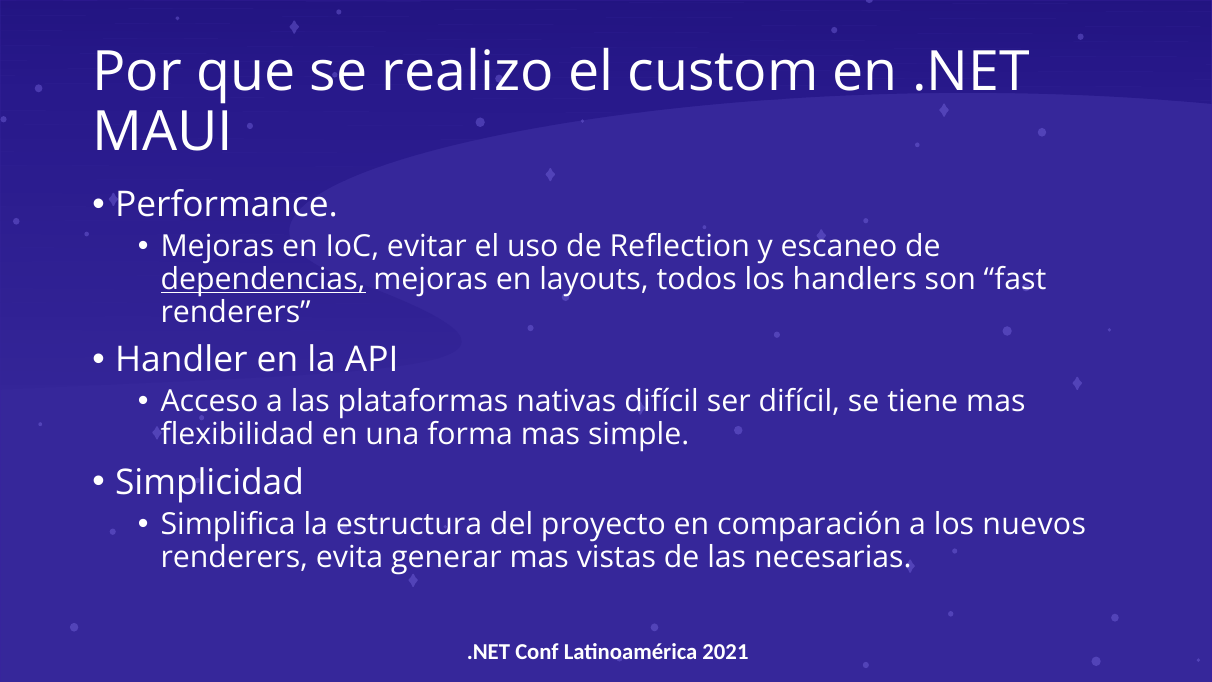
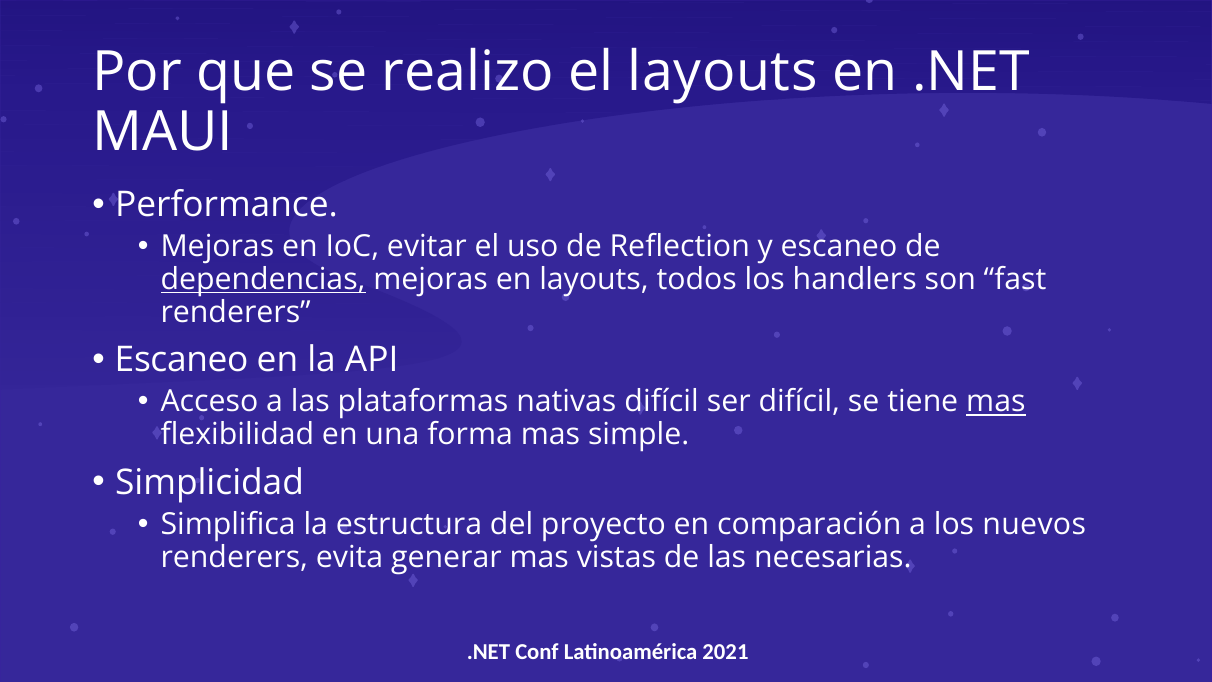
el custom: custom -> layouts
Handler at (181, 360): Handler -> Escaneo
mas at (996, 402) underline: none -> present
